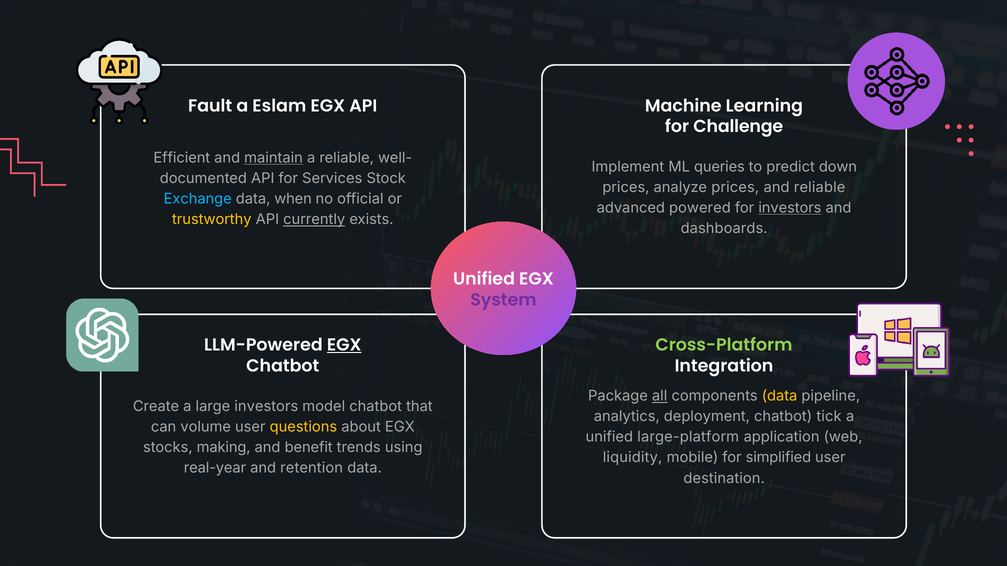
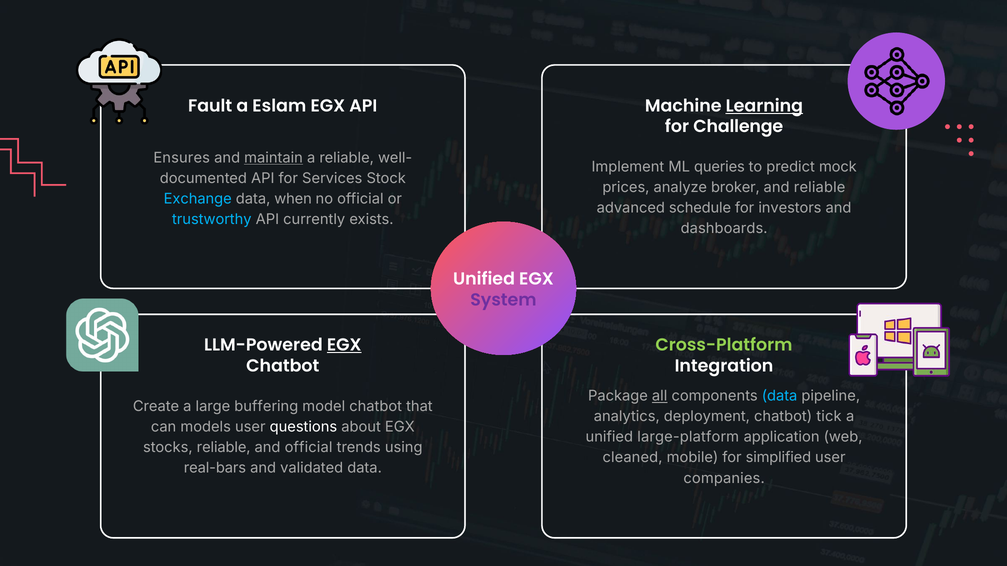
Learning underline: none -> present
Efficient: Efficient -> Ensures
down: down -> mock
analyze prices: prices -> broker
powered: powered -> schedule
investors at (790, 208) underline: present -> none
trustworthy colour: yellow -> light blue
currently underline: present -> none
data at (780, 396) colour: yellow -> light blue
large investors: investors -> buffering
volume: volume -> models
questions colour: yellow -> white
stocks making: making -> reliable
and benefit: benefit -> official
liquidity: liquidity -> cleaned
real-year: real-year -> real-bars
retention: retention -> validated
destination: destination -> companies
